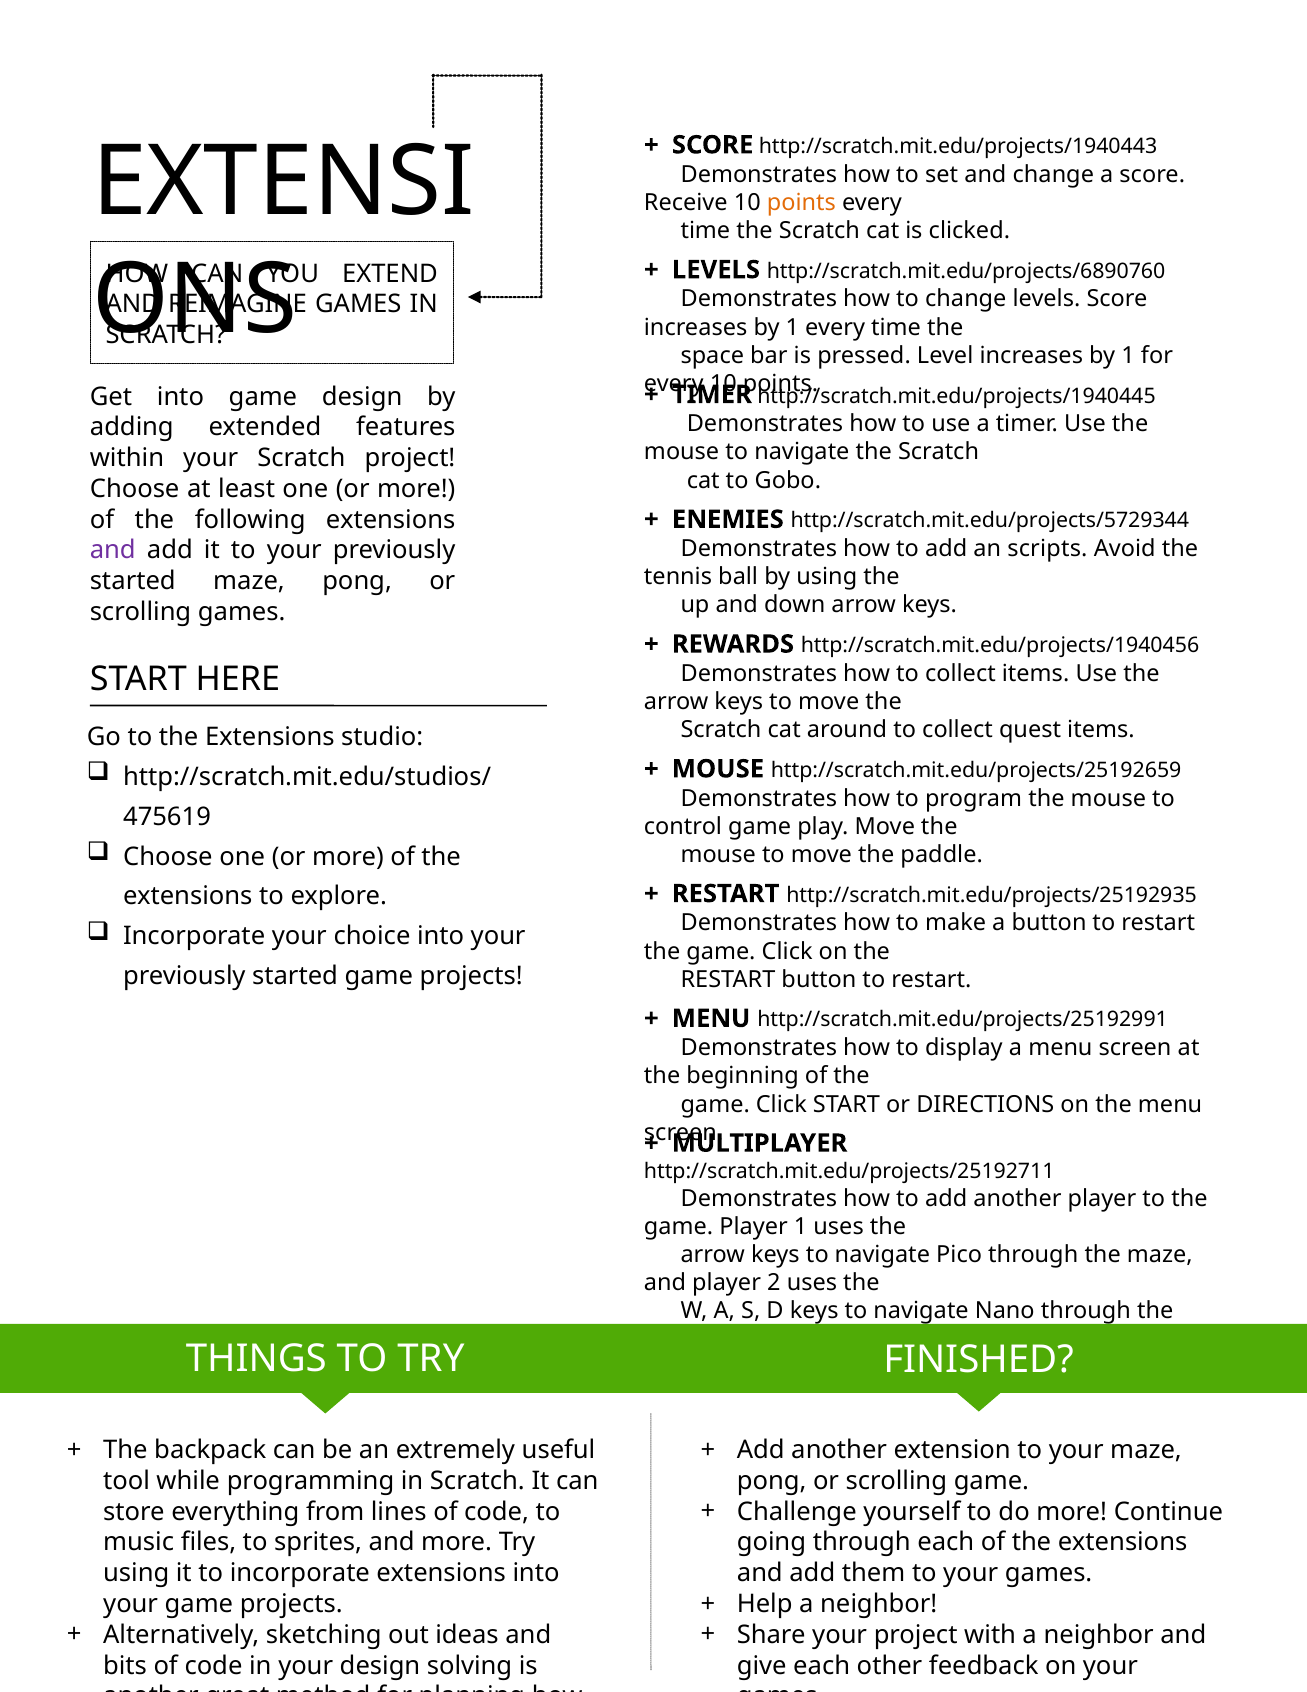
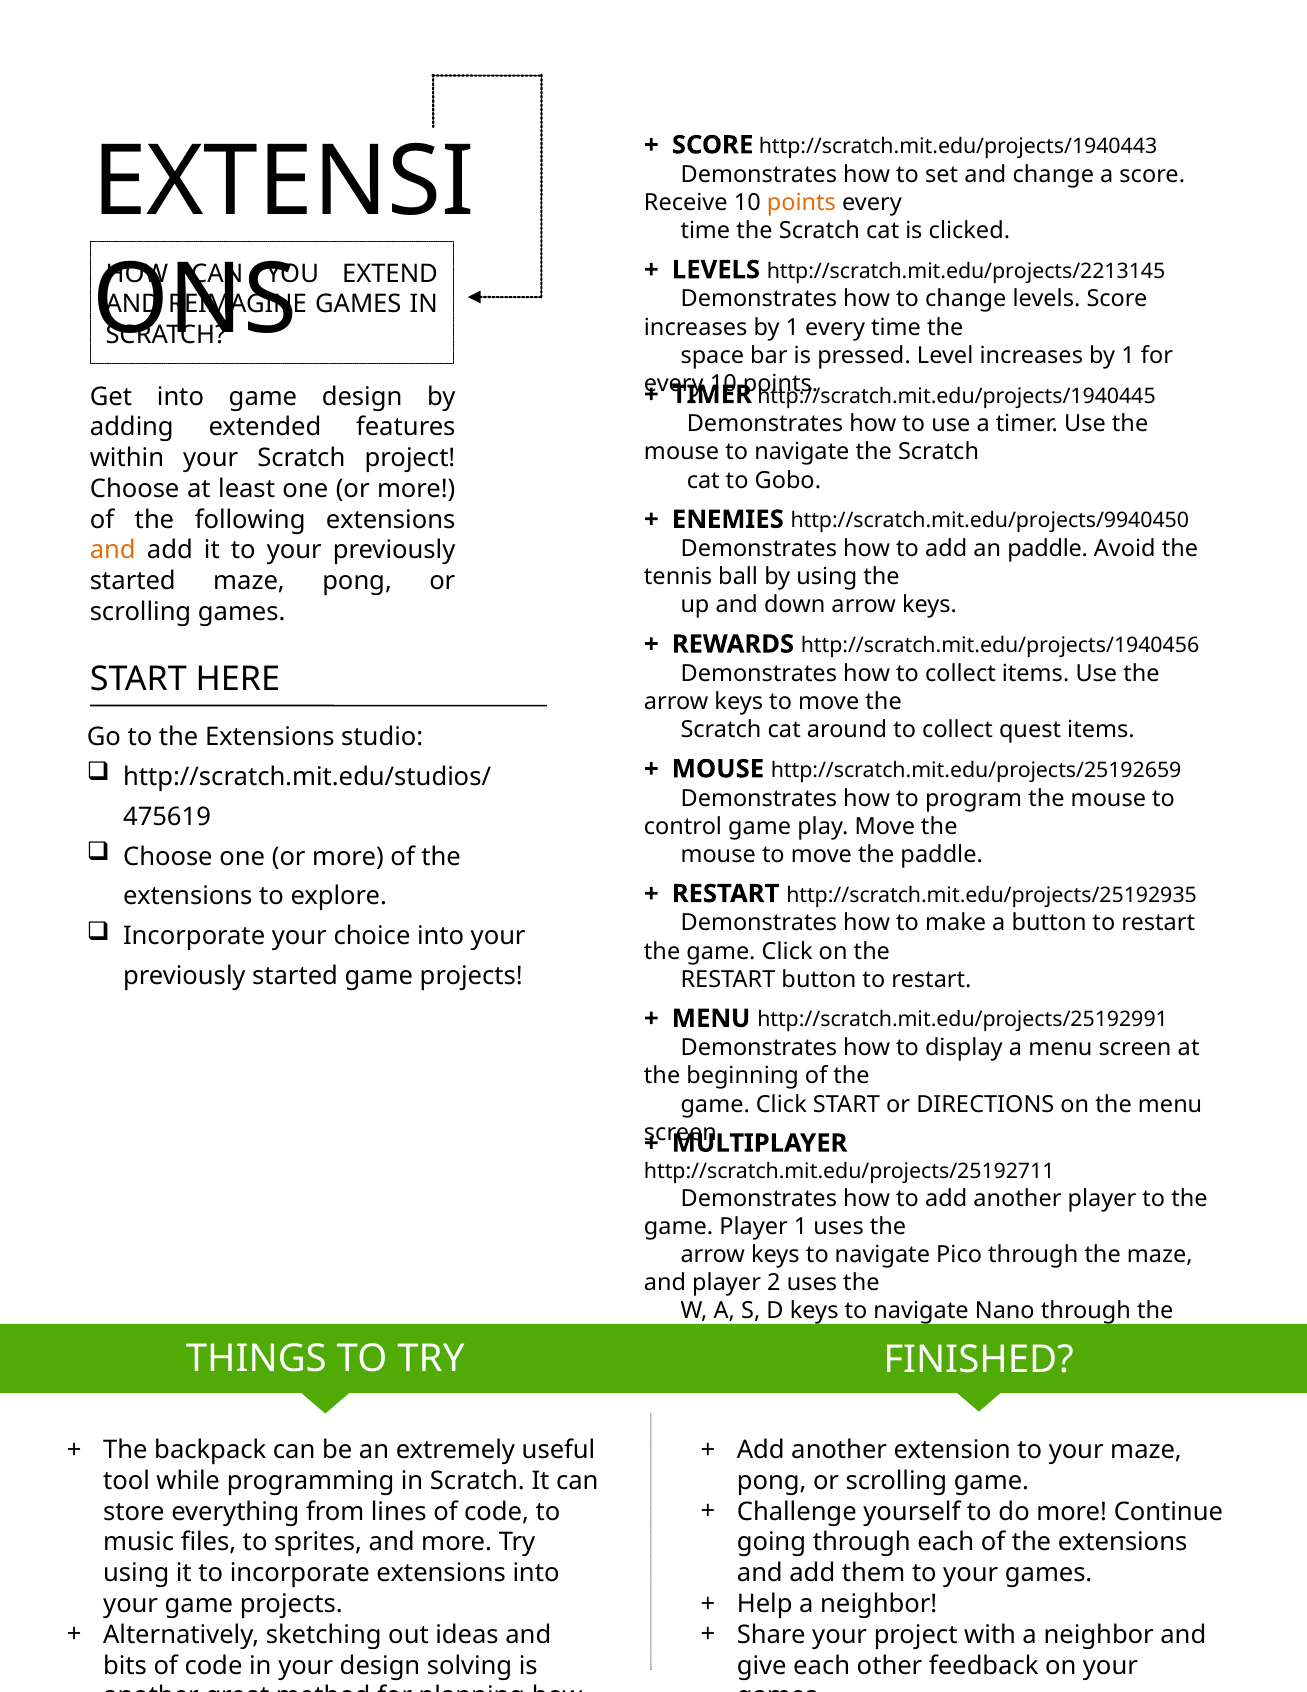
http://scratch.mit.edu/projects/6890760: http://scratch.mit.edu/projects/6890760 -> http://scratch.mit.edu/projects/2213145
http://scratch.mit.edu/projects/5729344: http://scratch.mit.edu/projects/5729344 -> http://scratch.mit.edu/projects/9940450
an scripts: scripts -> paddle
and at (113, 550) colour: purple -> orange
